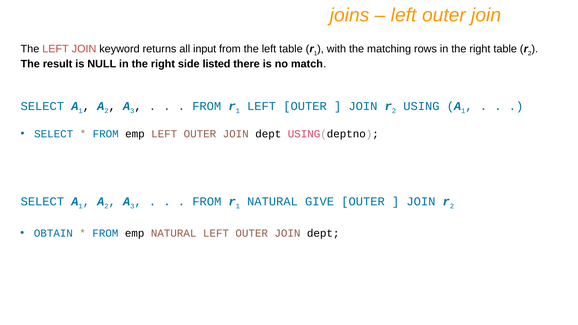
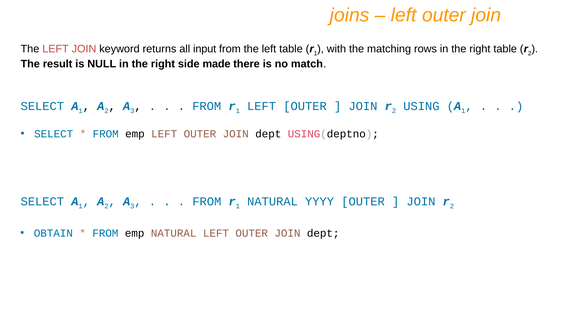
listed: listed -> made
GIVE: GIVE -> YYYY
